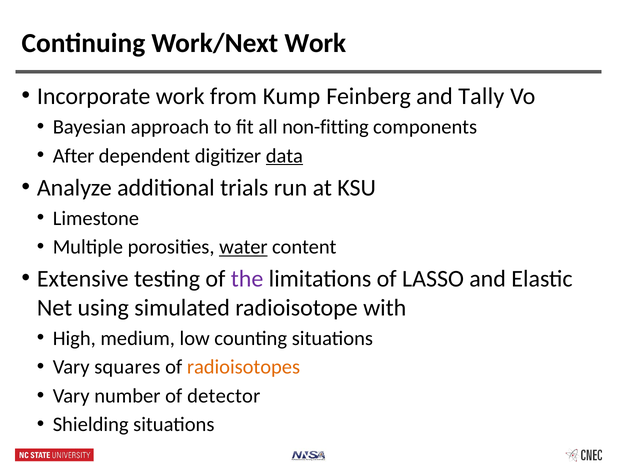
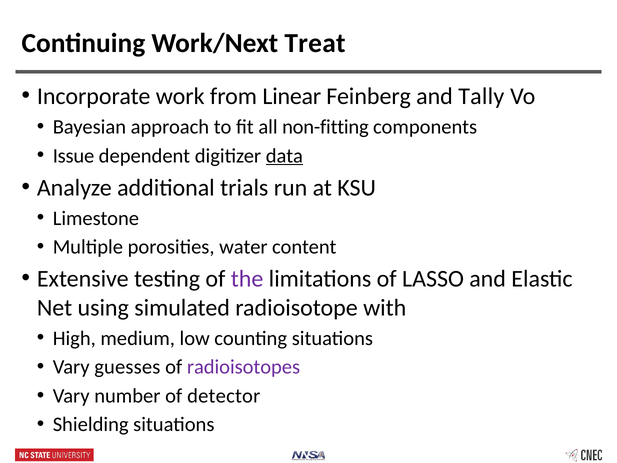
Work/Next Work: Work -> Treat
Kump: Kump -> Linear
After: After -> Issue
water underline: present -> none
squares: squares -> guesses
radioisotopes colour: orange -> purple
